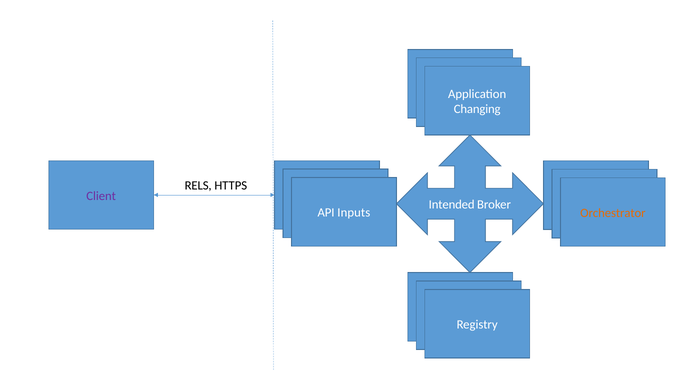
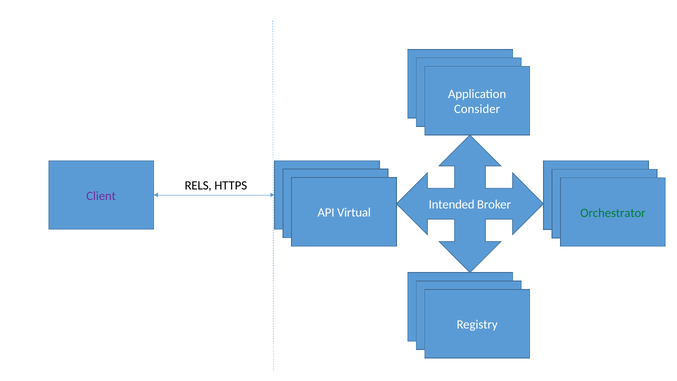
Changing: Changing -> Consider
Inputs: Inputs -> Virtual
Orchestrator at (613, 213) colour: orange -> green
